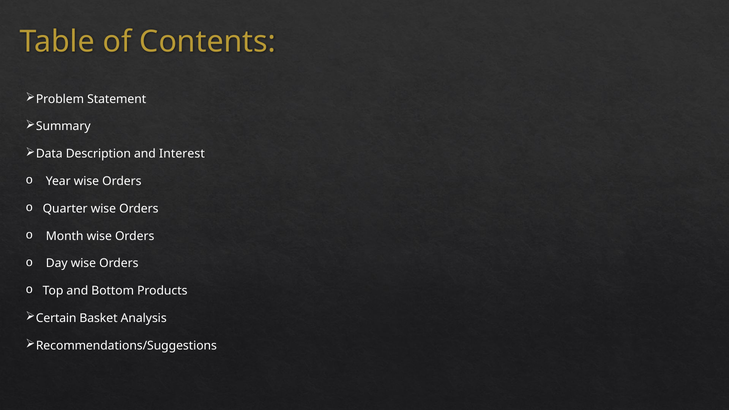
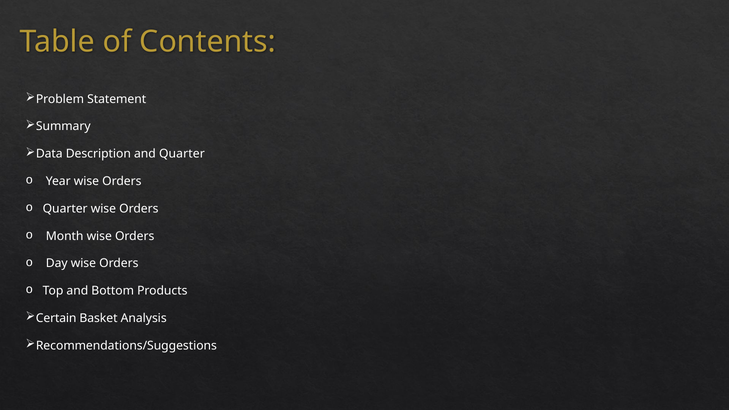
and Interest: Interest -> Quarter
